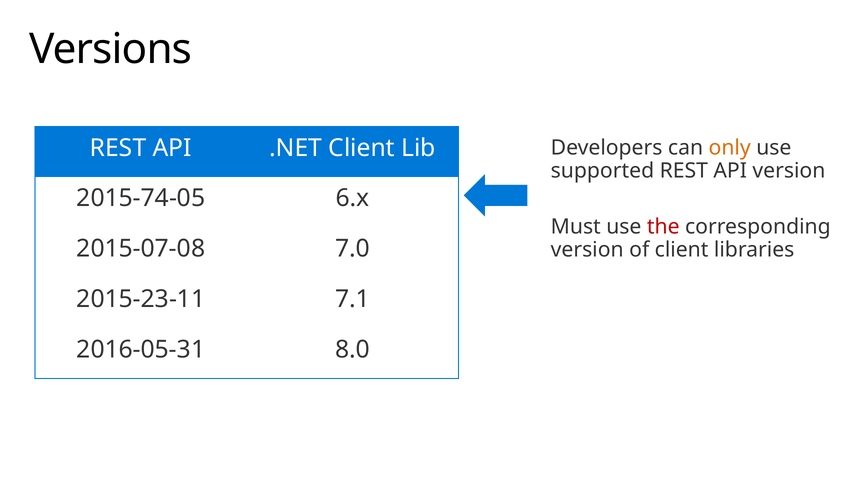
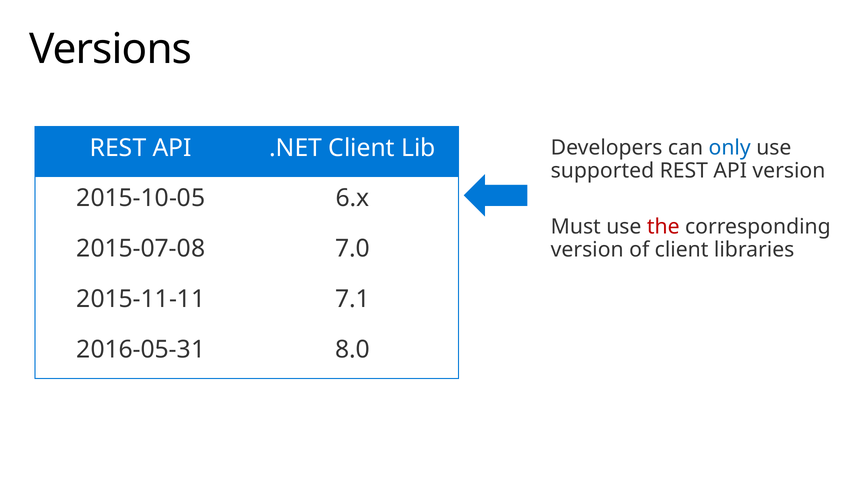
only colour: orange -> blue
2015-74-05: 2015-74-05 -> 2015-10-05
2015-23-11: 2015-23-11 -> 2015-11-11
